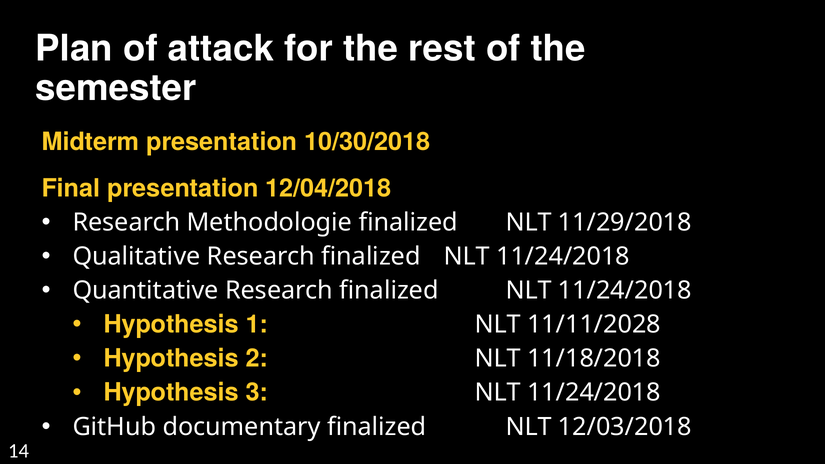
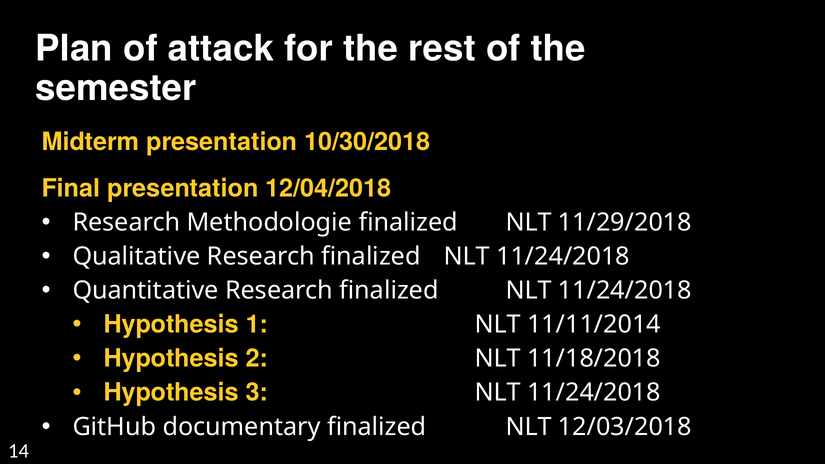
11/11/2028: 11/11/2028 -> 11/11/2014
